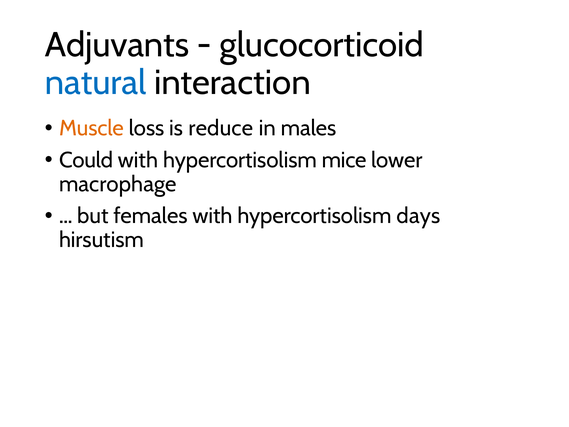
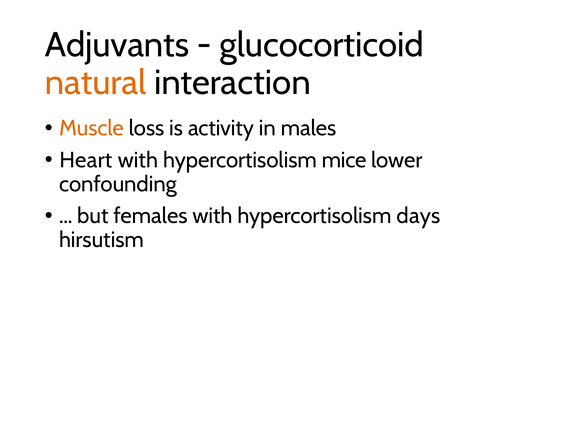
natural colour: blue -> orange
reduce: reduce -> activity
Could: Could -> Heart
macrophage: macrophage -> confounding
